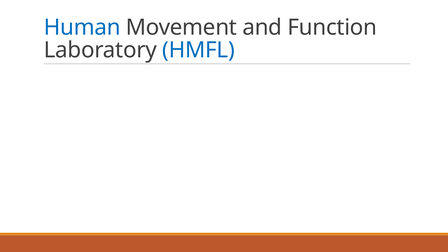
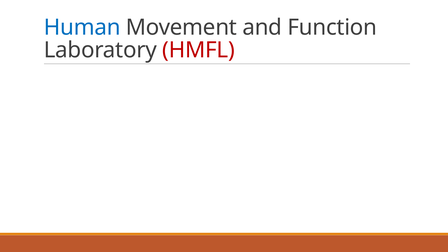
HMFL colour: blue -> red
